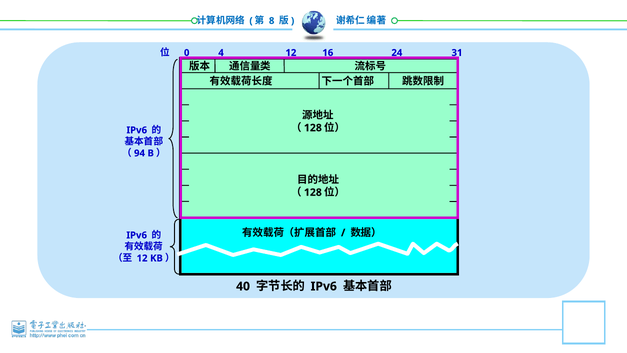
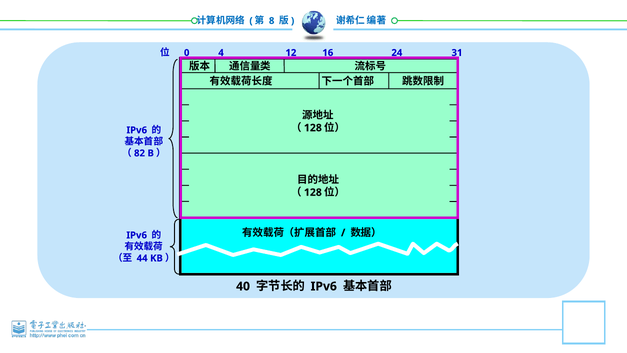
94: 94 -> 82
12 at (142, 258): 12 -> 44
